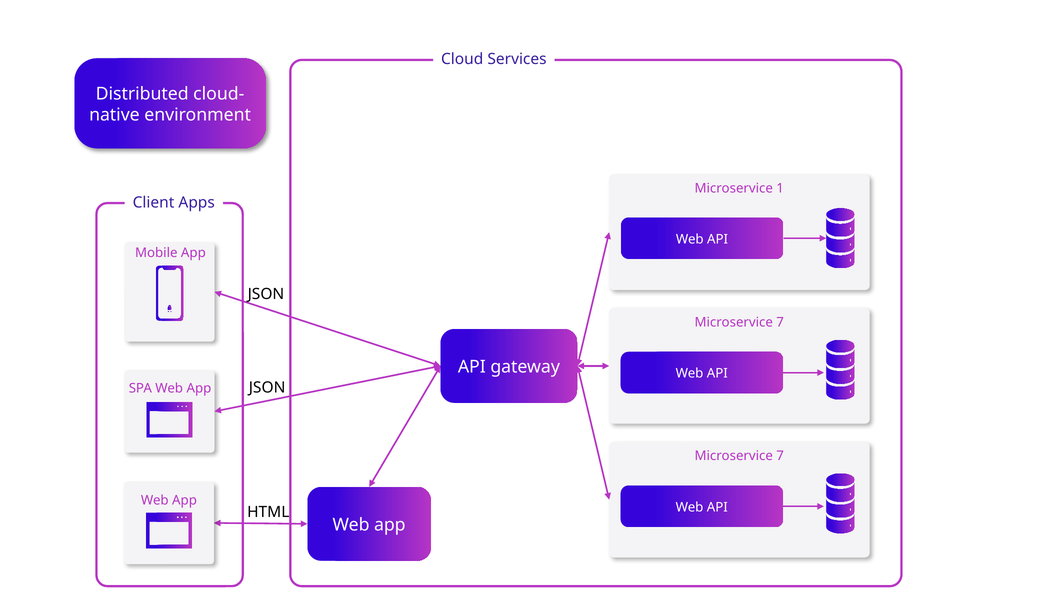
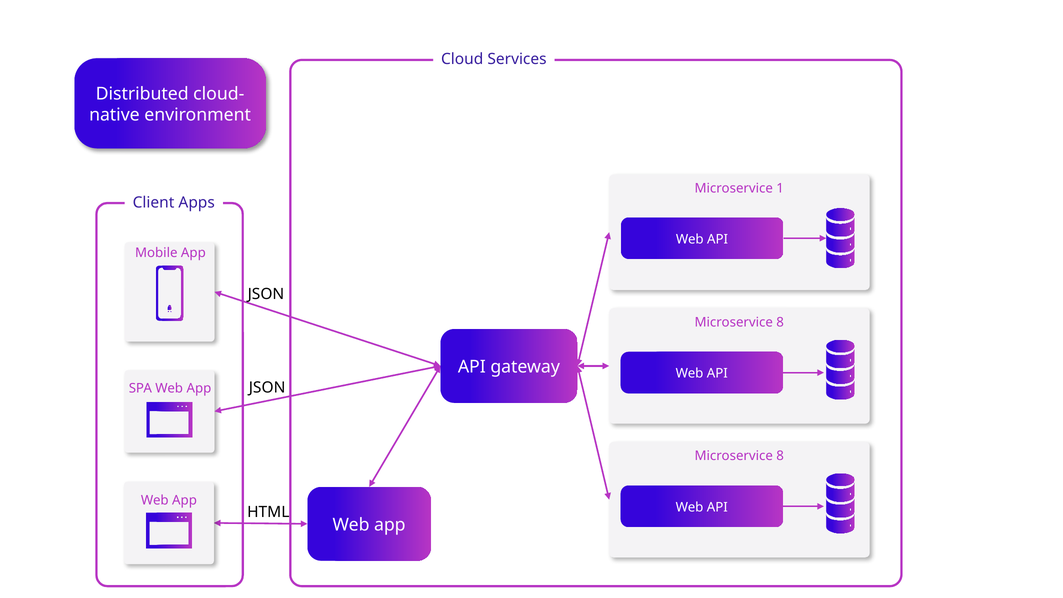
7 at (780, 322): 7 -> 8
7 at (780, 456): 7 -> 8
